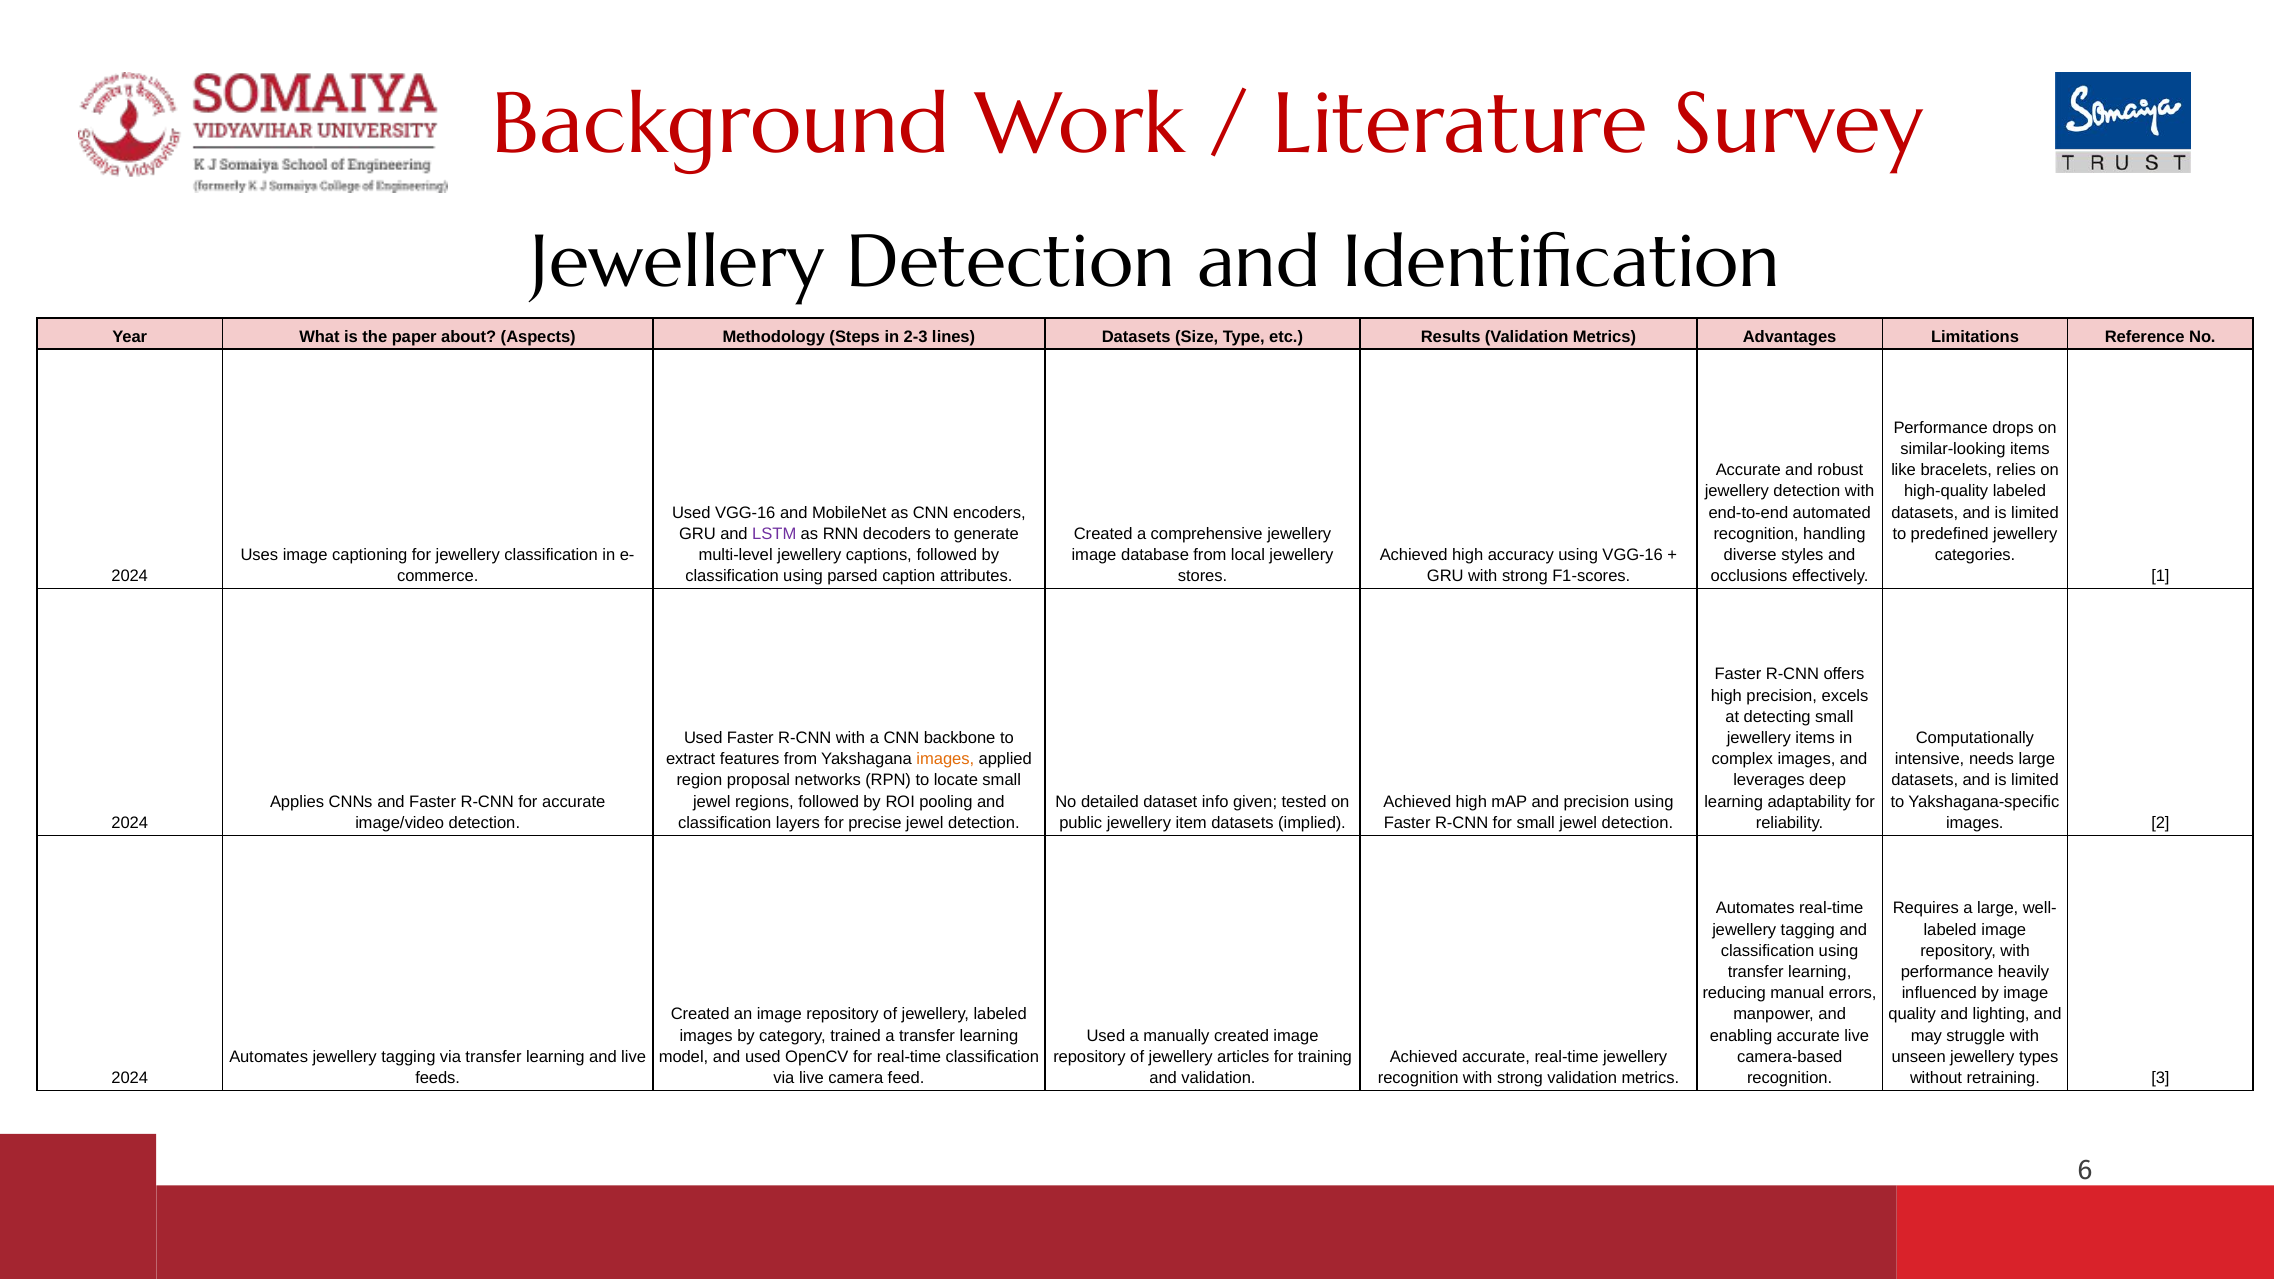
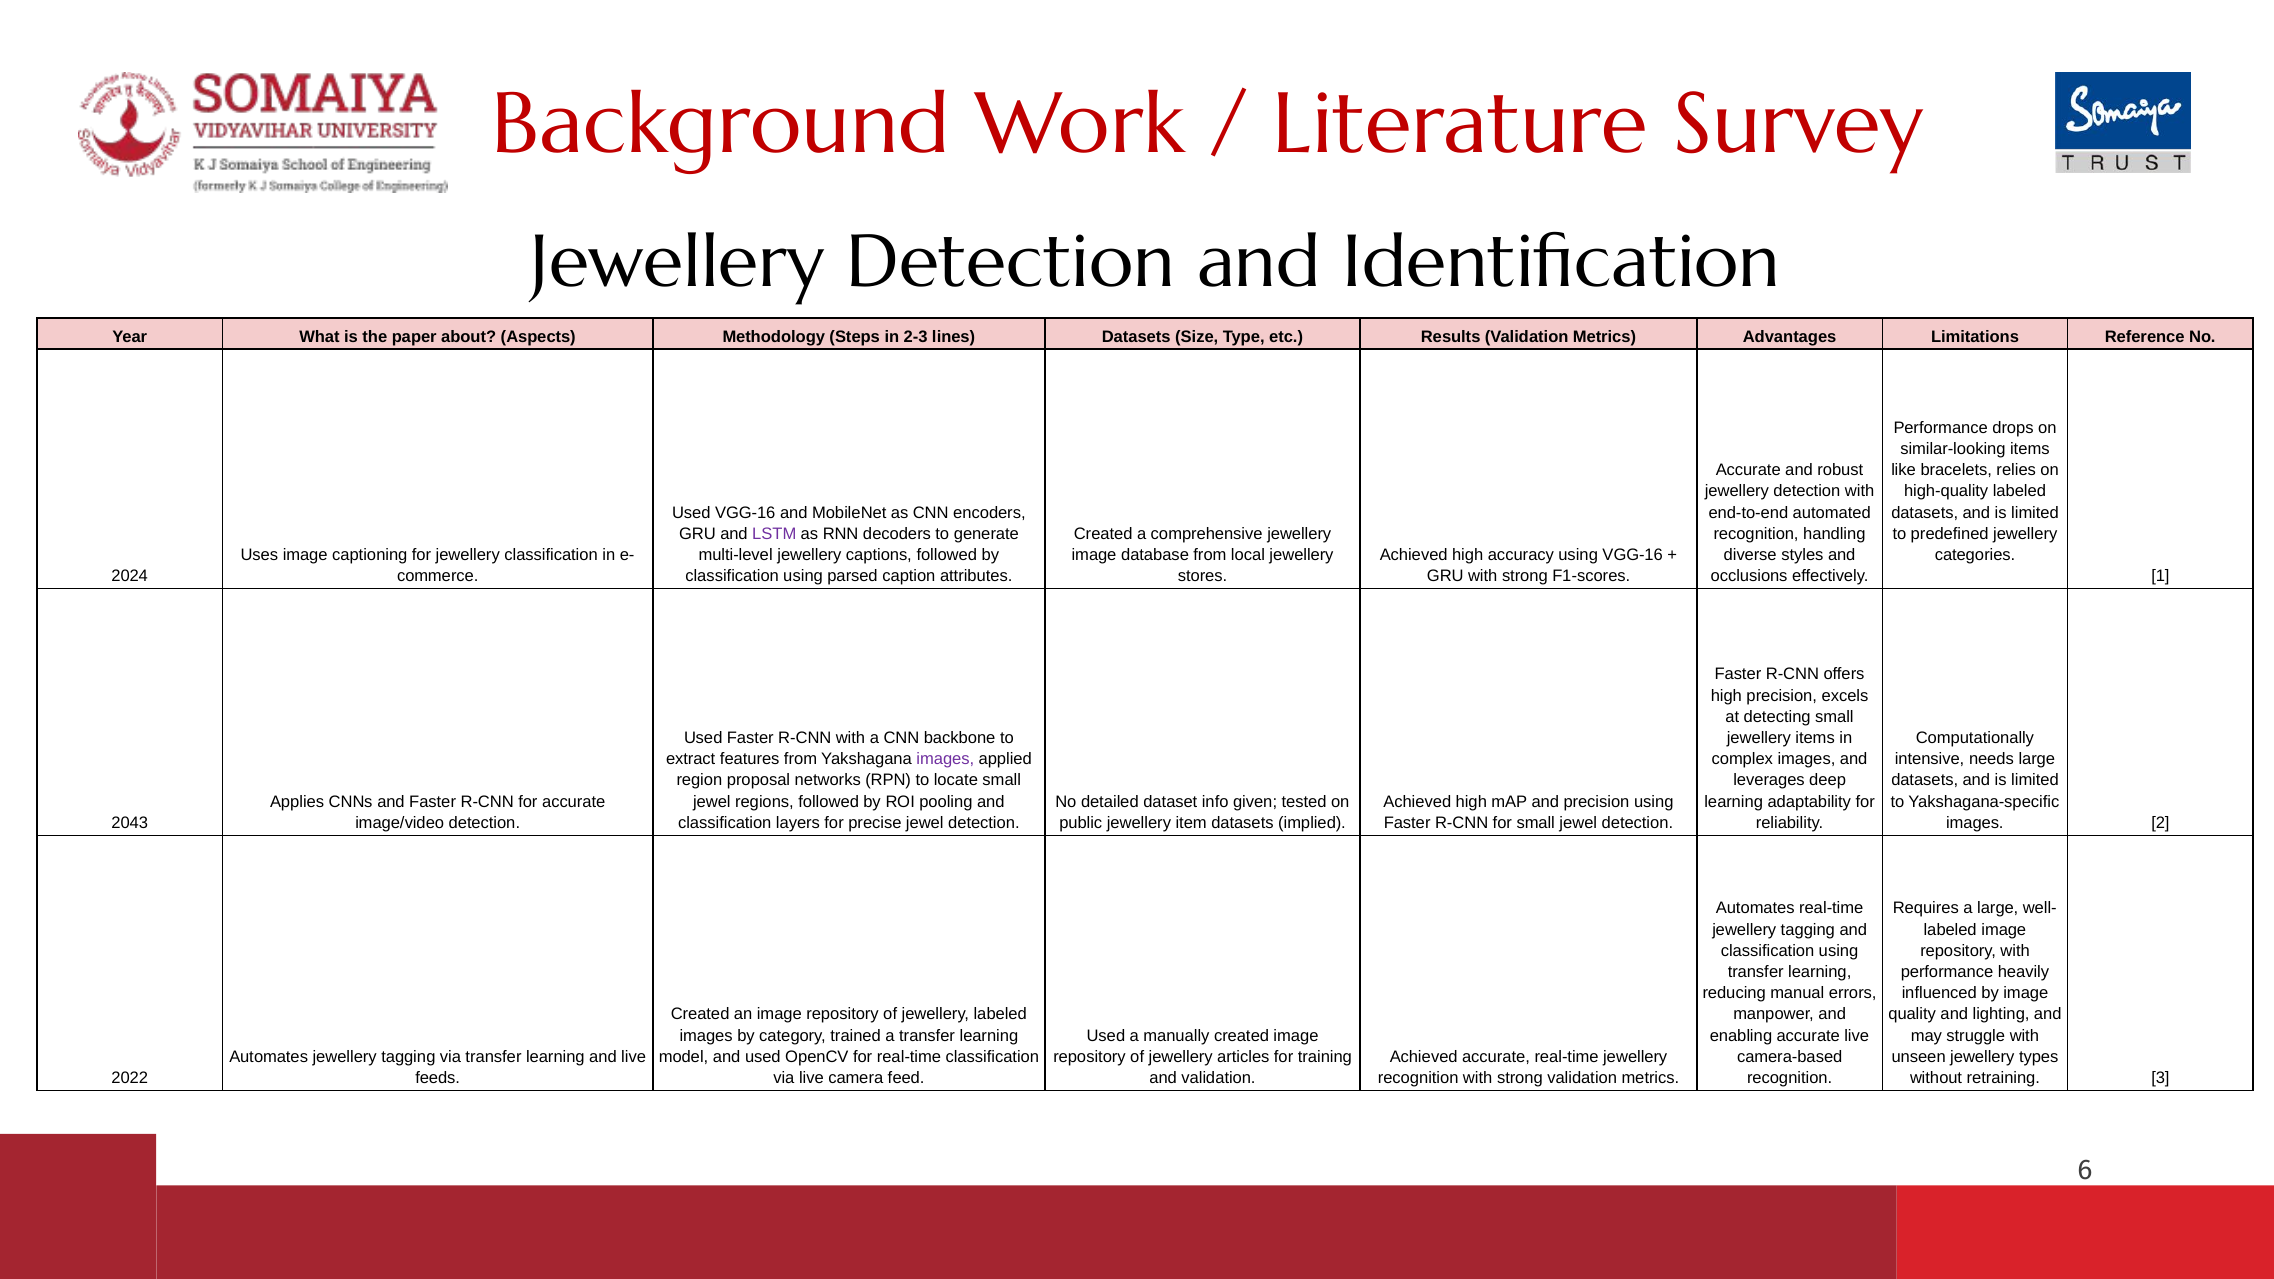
images at (945, 759) colour: orange -> purple
2024 at (130, 823): 2024 -> 2043
2024 at (130, 1078): 2024 -> 2022
